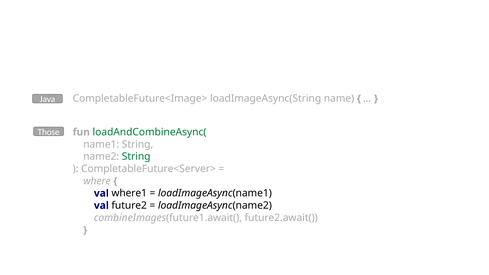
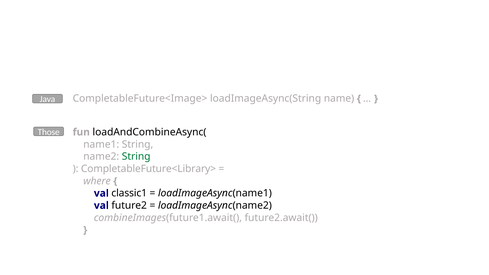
loadAndCombineAsync( colour: green -> black
CompletableFuture<Server>: CompletableFuture<Server> -> CompletableFuture<Library>
where1: where1 -> classic1
